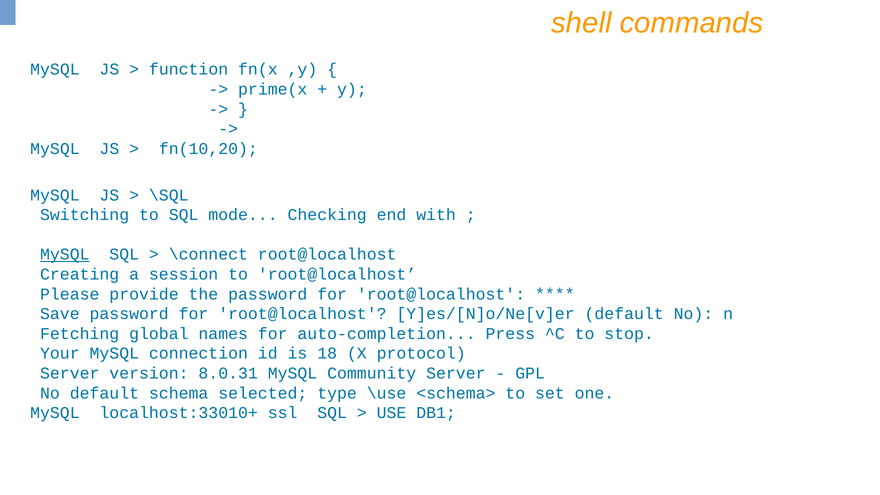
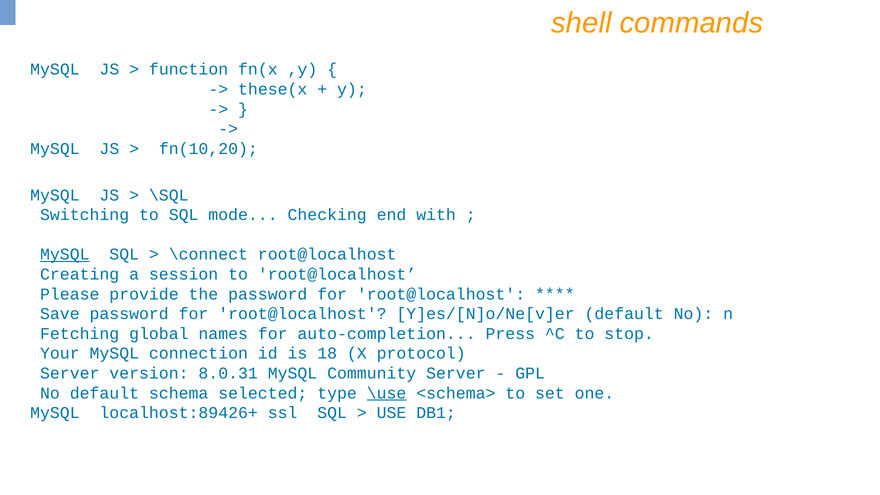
prime(x: prime(x -> these(x
\use underline: none -> present
localhost:33010+: localhost:33010+ -> localhost:89426+
